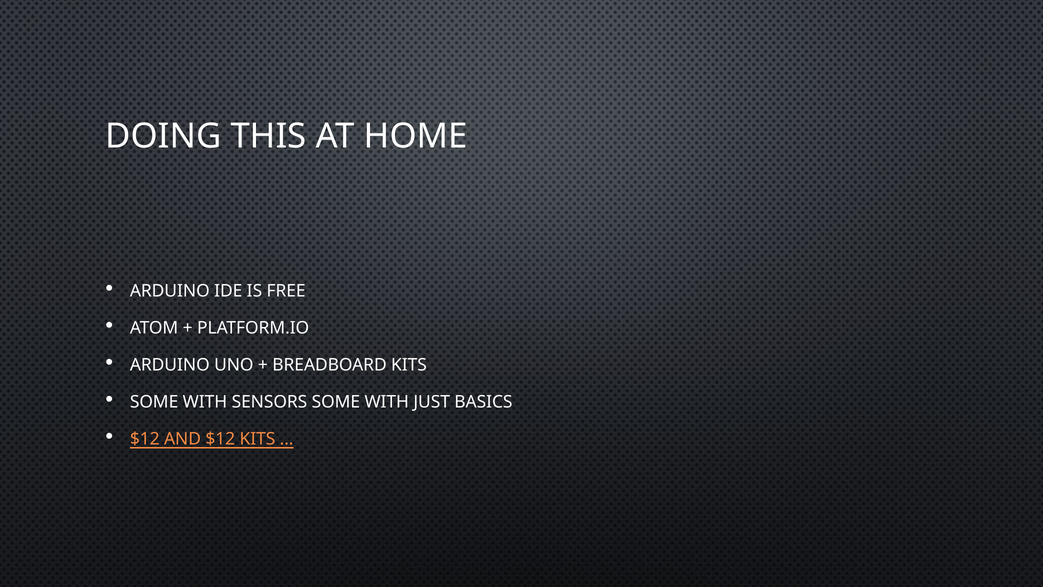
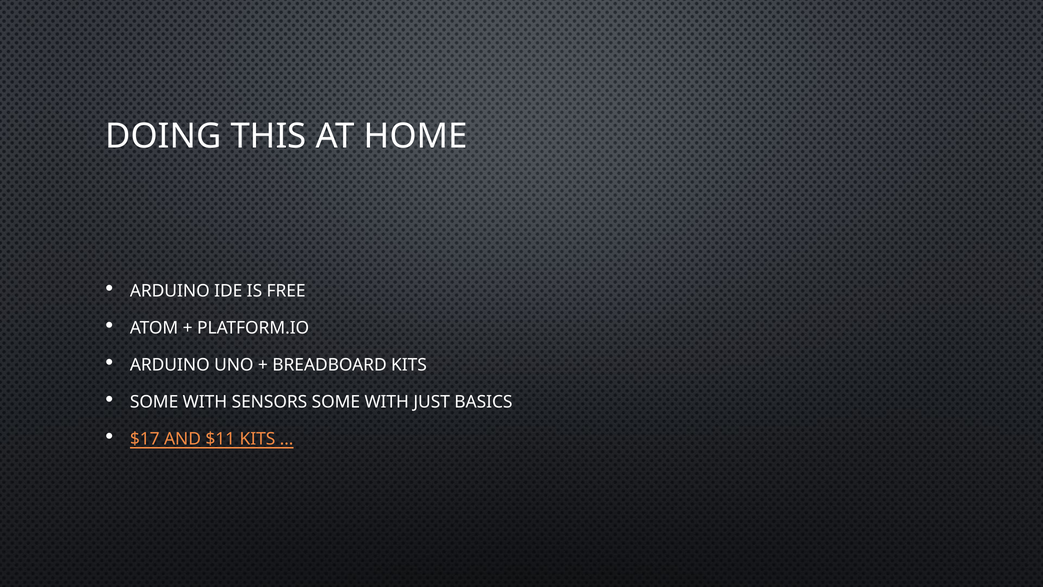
$12 at (145, 439): $12 -> $17
AND $12: $12 -> $11
